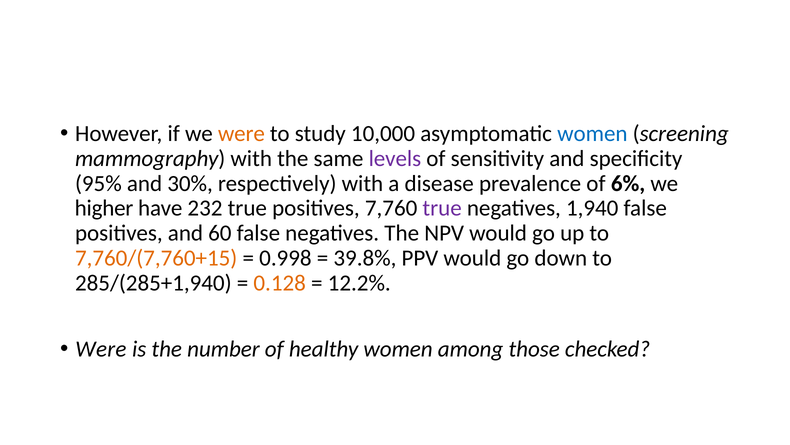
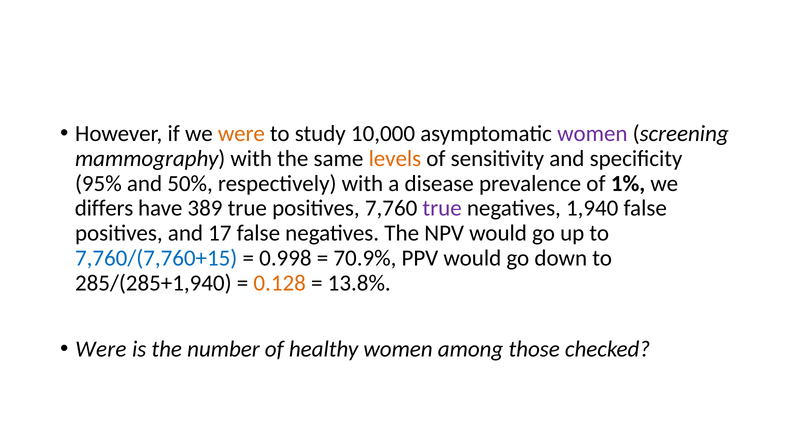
women at (592, 134) colour: blue -> purple
levels colour: purple -> orange
30%: 30% -> 50%
6%: 6% -> 1%
higher: higher -> differs
232: 232 -> 389
60: 60 -> 17
7,760/(7,760+15 colour: orange -> blue
39.8%: 39.8% -> 70.9%
12.2%: 12.2% -> 13.8%
